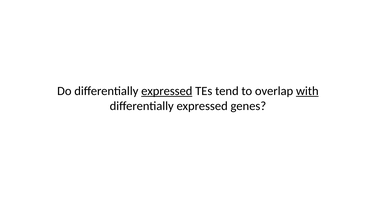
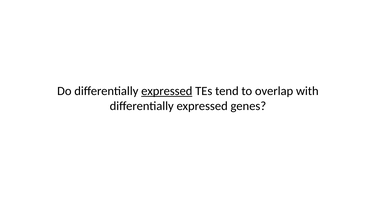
with underline: present -> none
